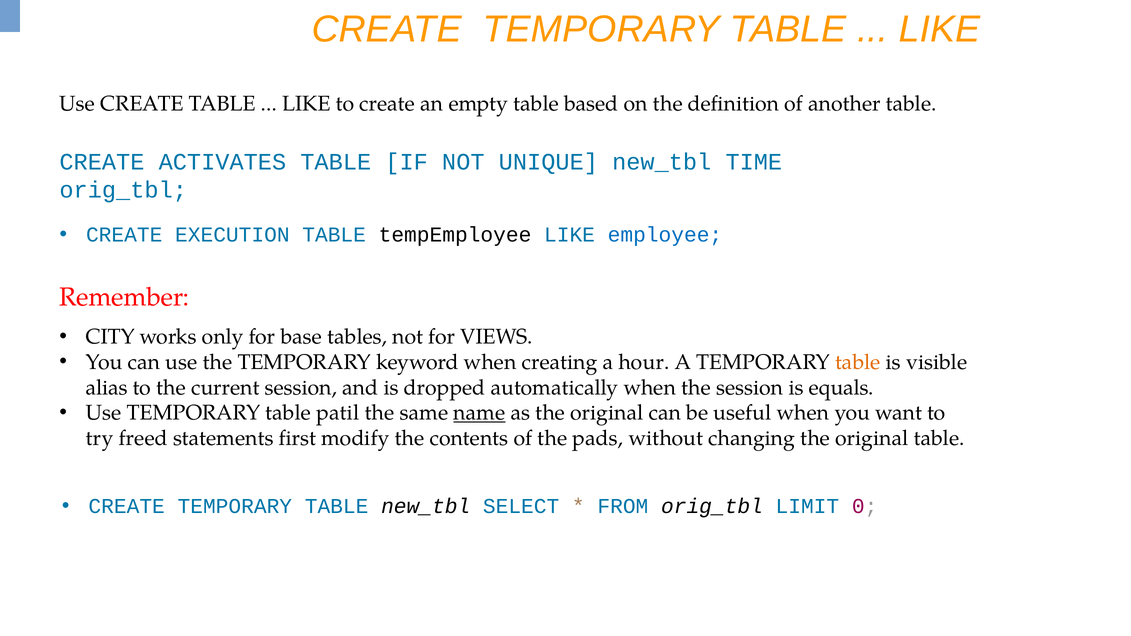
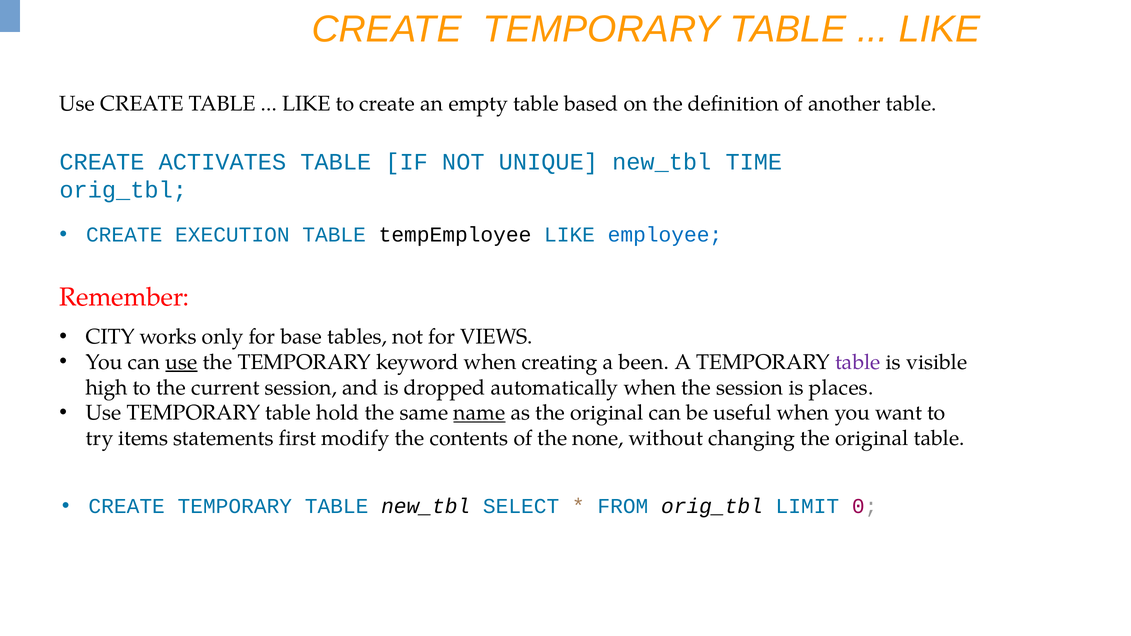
use at (181, 362) underline: none -> present
hour: hour -> been
table at (858, 362) colour: orange -> purple
alias: alias -> high
equals: equals -> places
patil: patil -> hold
freed: freed -> items
pads: pads -> none
